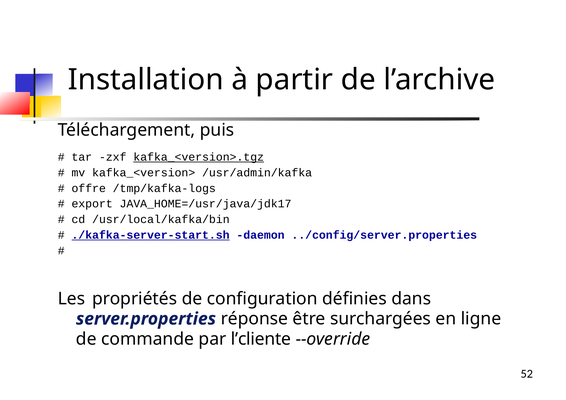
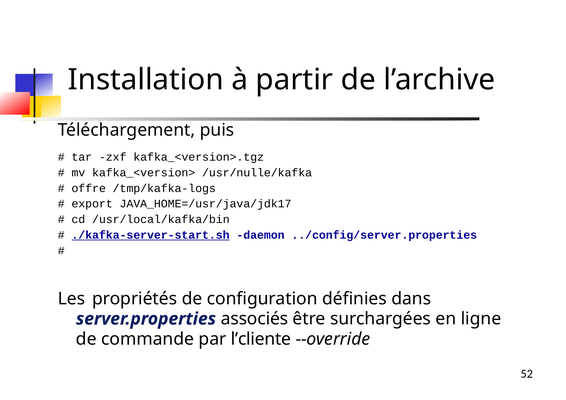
kafka_<version>.tgz underline: present -> none
/usr/admin/kafka: /usr/admin/kafka -> /usr/nulle/kafka
réponse: réponse -> associés
